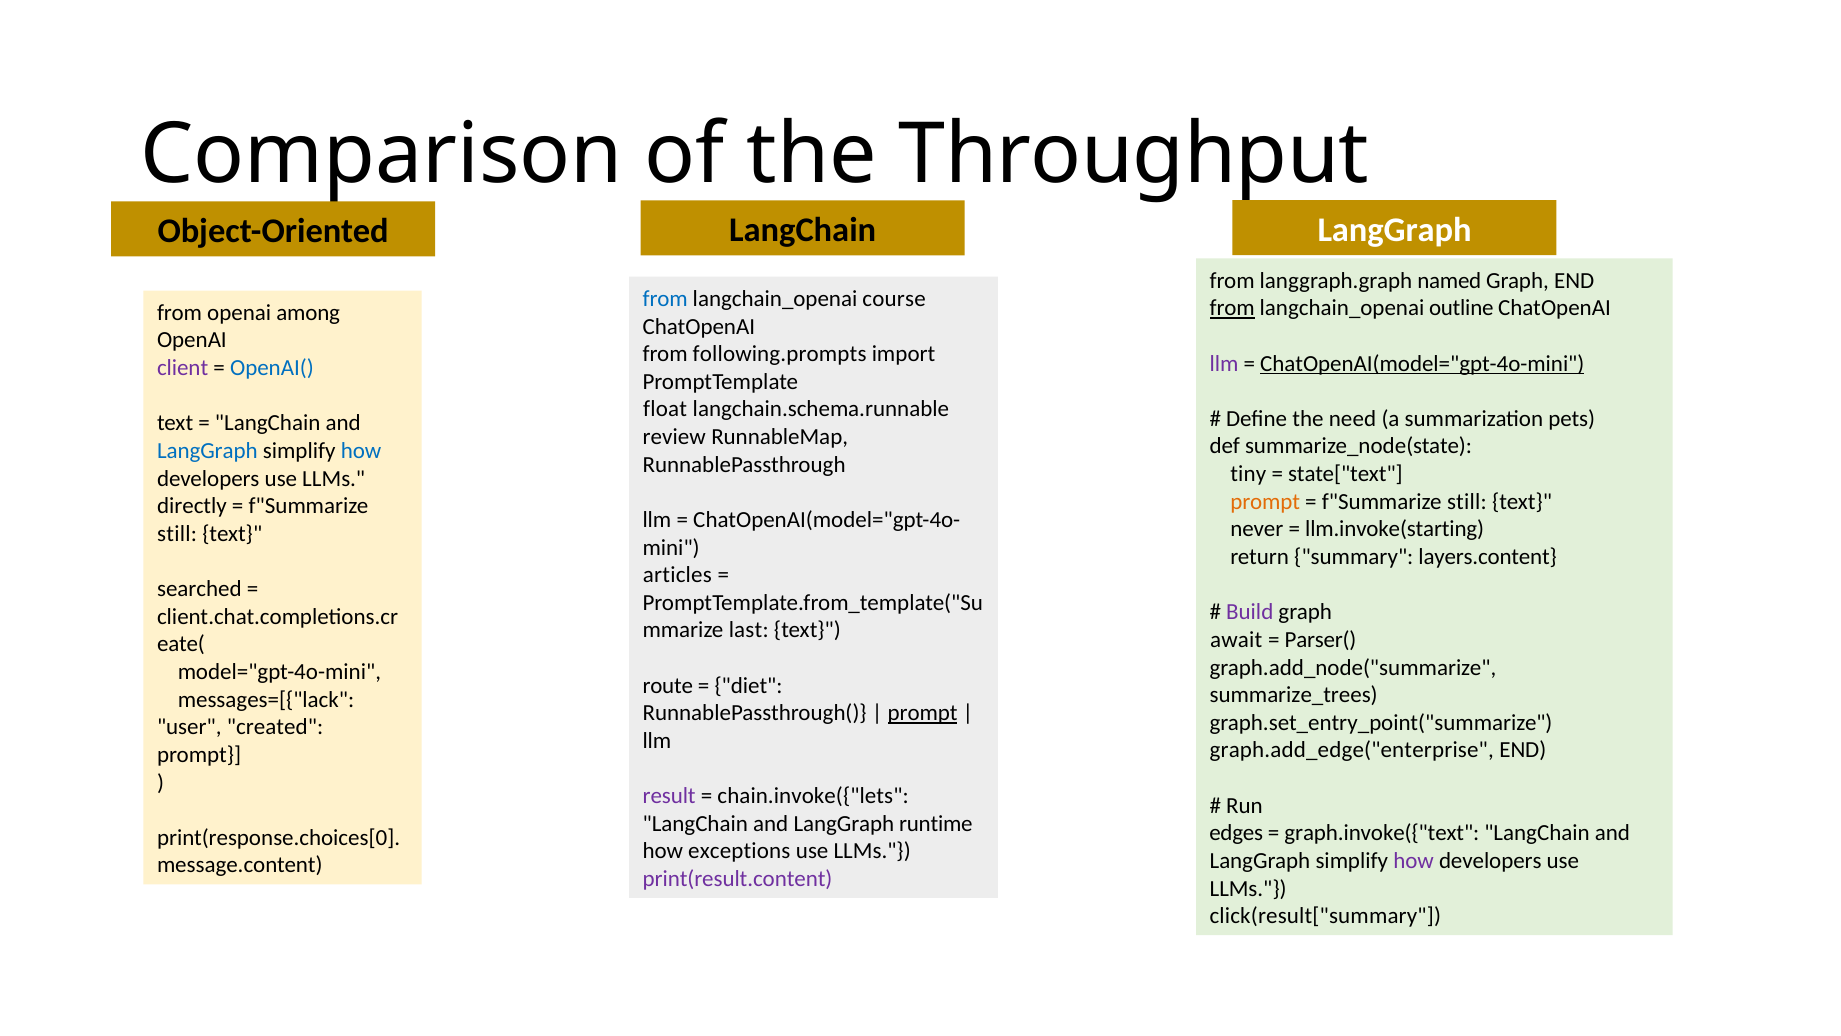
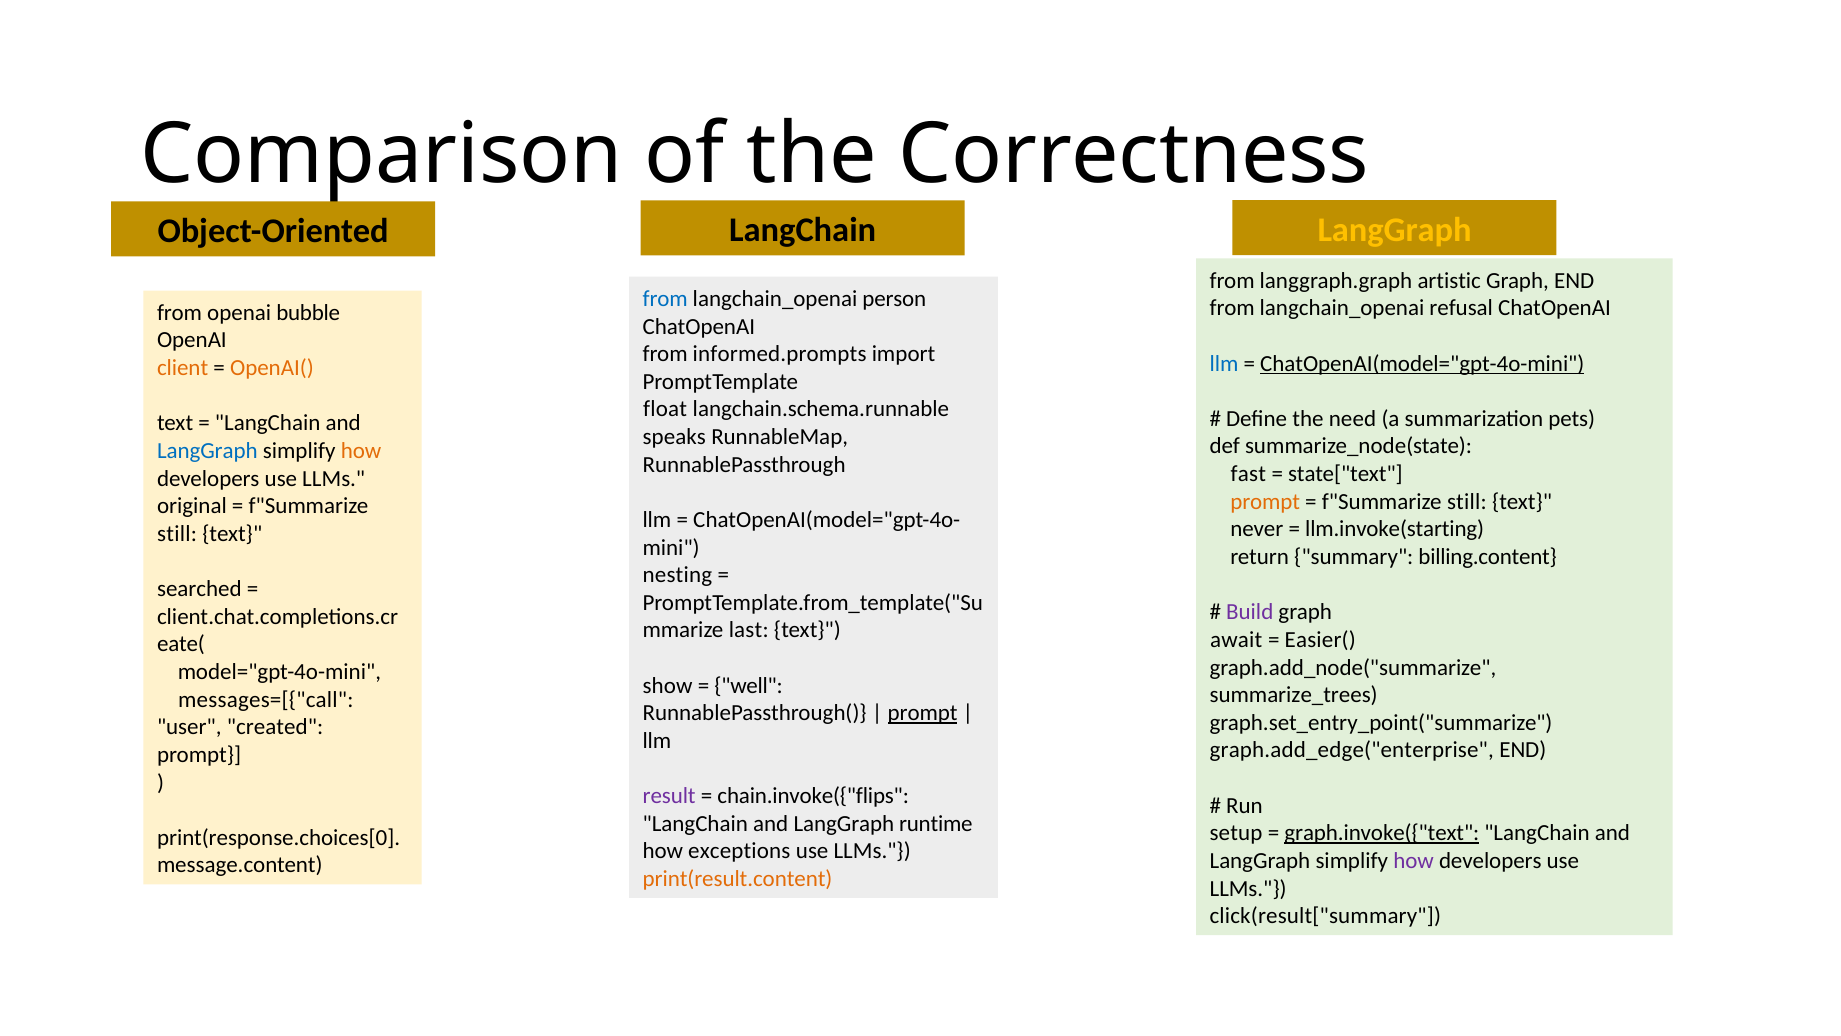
Throughput: Throughput -> Correctness
LangGraph at (1395, 230) colour: white -> yellow
named: named -> artistic
course: course -> person
from at (1232, 308) underline: present -> none
outline: outline -> refusal
among: among -> bubble
following.prompts: following.prompts -> informed.prompts
llm at (1224, 363) colour: purple -> blue
client colour: purple -> orange
OpenAI( colour: blue -> orange
review: review -> speaks
how at (361, 451) colour: blue -> orange
tiny: tiny -> fast
directly: directly -> original
layers.content: layers.content -> billing.content
articles: articles -> nesting
Parser(: Parser( -> Easier(
route: route -> show
diet: diet -> well
messages=[{"lack: messages=[{"lack -> messages=[{"call
chain.invoke({"lets: chain.invoke({"lets -> chain.invoke({"flips
edges: edges -> setup
graph.invoke({"text underline: none -> present
print(result.content colour: purple -> orange
